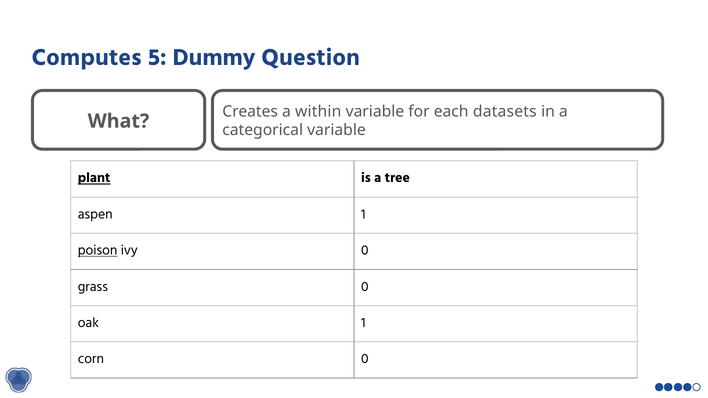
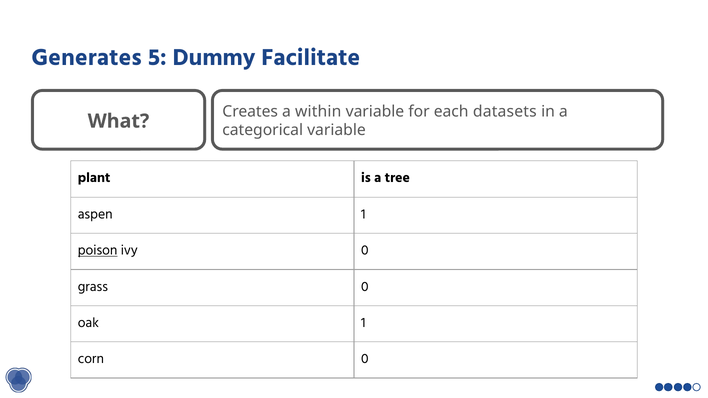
Computes: Computes -> Generates
Question: Question -> Facilitate
plant underline: present -> none
